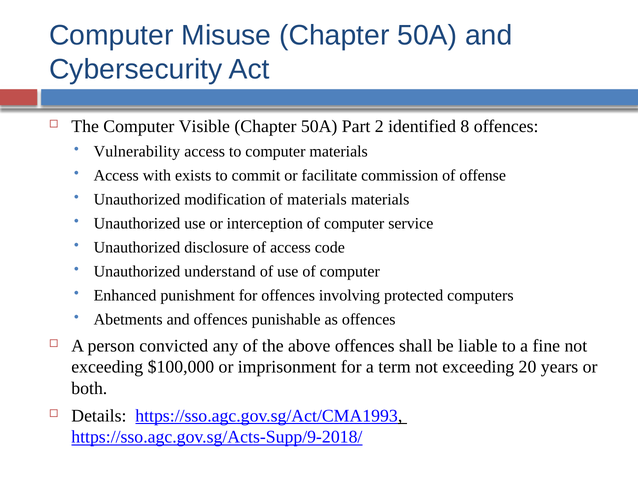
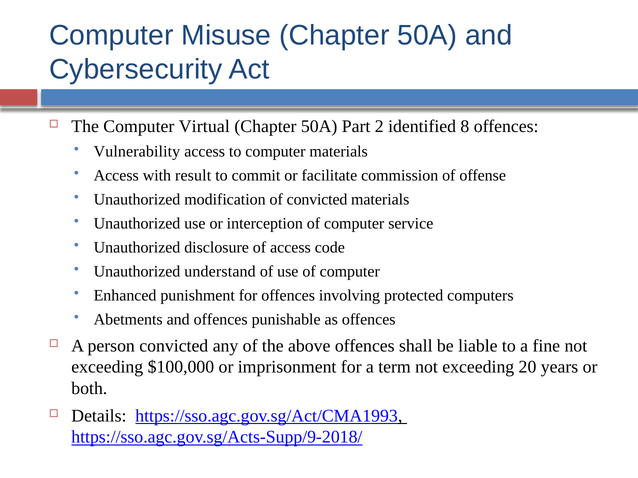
Visible: Visible -> Virtual
exists: exists -> result
of materials: materials -> convicted
